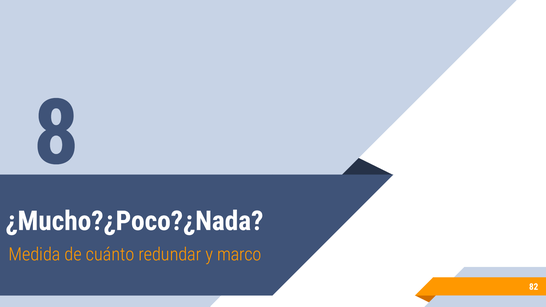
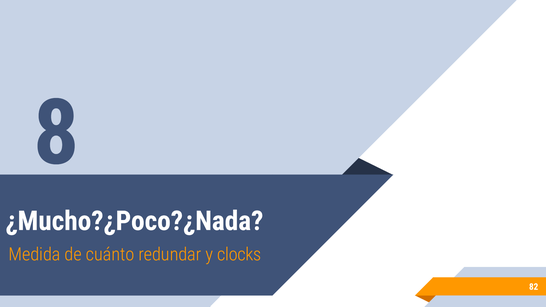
marco: marco -> clocks
